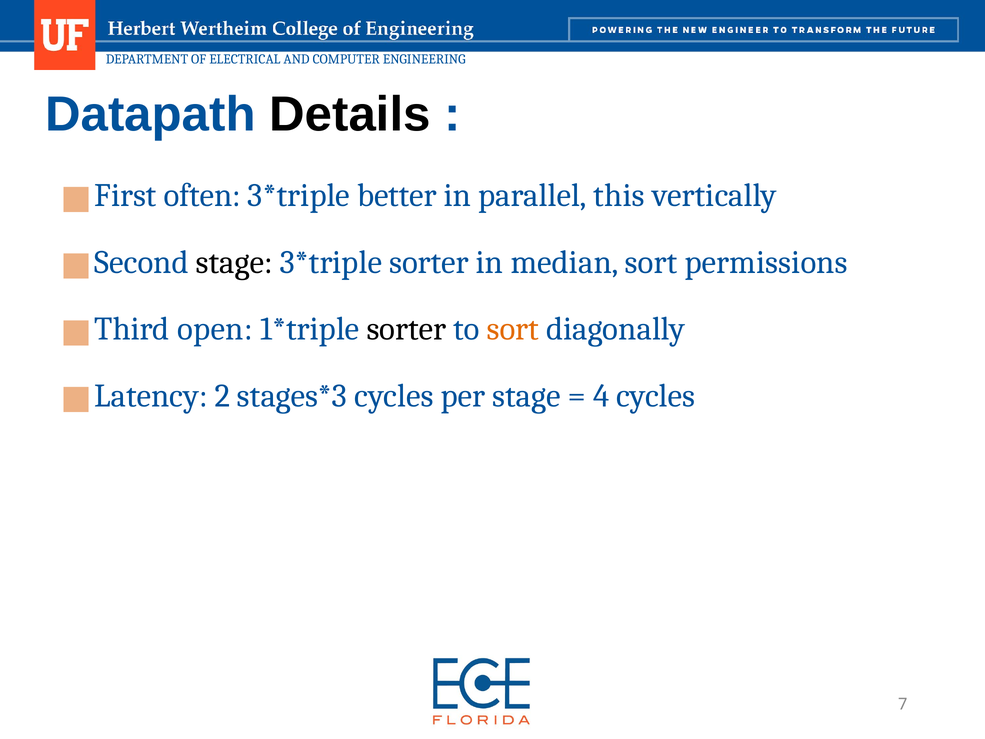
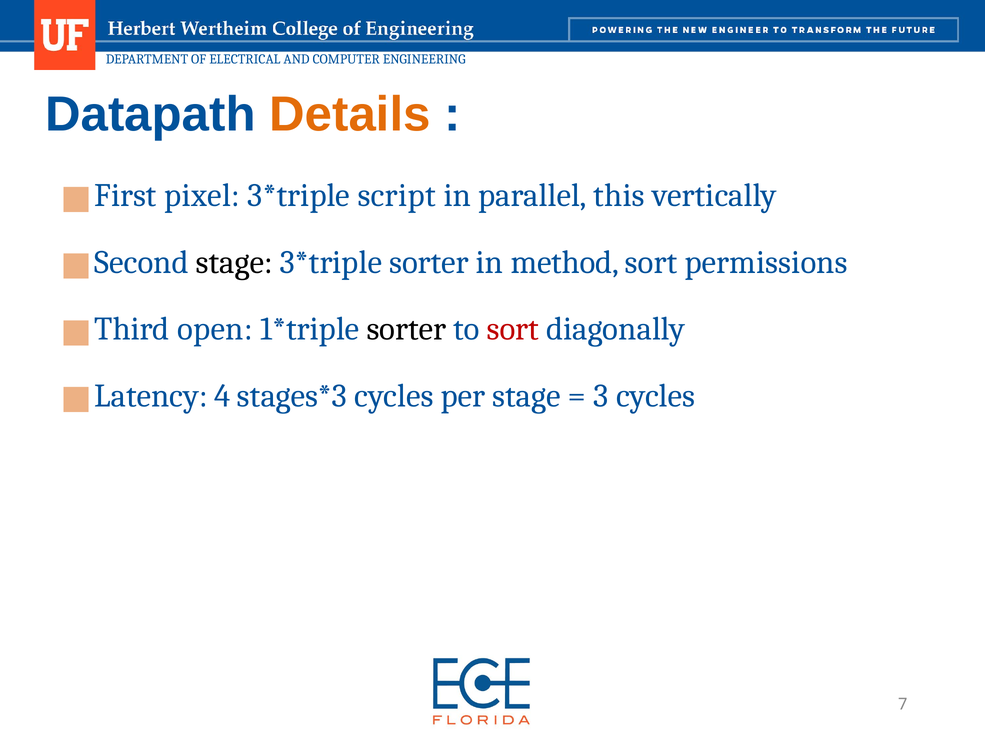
Details colour: black -> orange
often: often -> pixel
better: better -> script
median: median -> method
sort at (513, 329) colour: orange -> red
2: 2 -> 4
4: 4 -> 3
